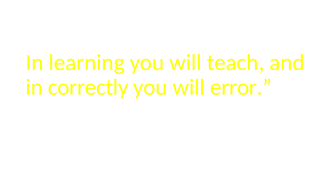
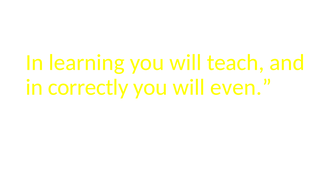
error: error -> even
